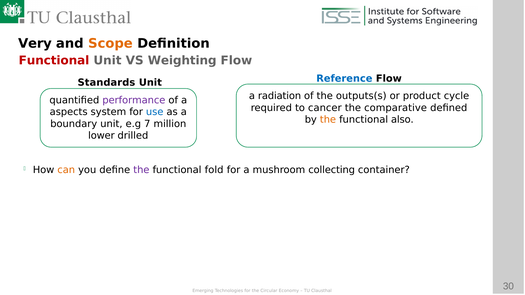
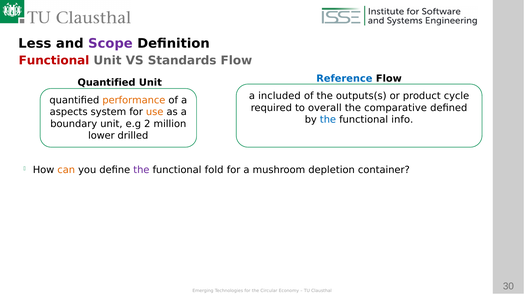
Very: Very -> Less
Scope colour: orange -> purple
Weighting: Weighting -> Standards
Standards at (106, 83): Standards -> Quantified
radiation: radiation -> included
performance colour: purple -> orange
cancer: cancer -> overall
use colour: blue -> orange
the at (328, 120) colour: orange -> blue
also: also -> info
7: 7 -> 2
collecting: collecting -> depletion
